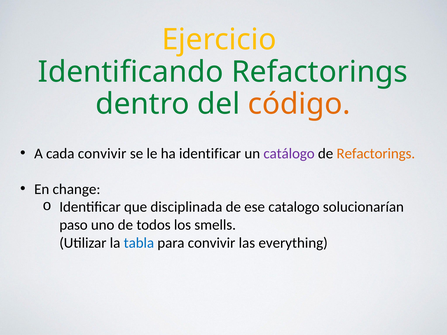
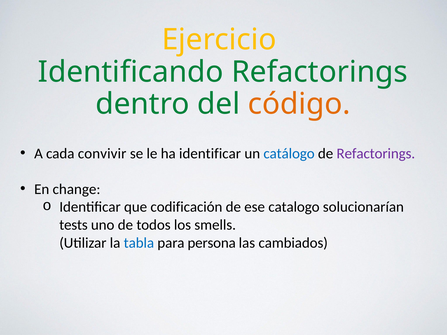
catálogo colour: purple -> blue
Refactorings at (376, 154) colour: orange -> purple
disciplinada: disciplinada -> codificación
paso: paso -> tests
para convivir: convivir -> persona
everything: everything -> cambiados
